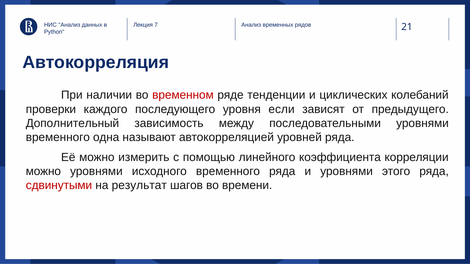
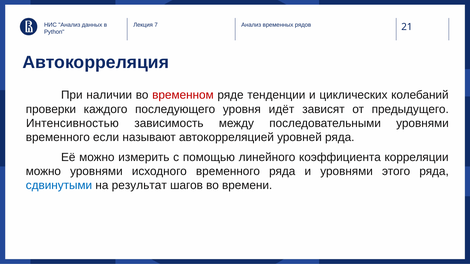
если: если -> идёт
Дополнительный: Дополнительный -> Интенсивностью
одна: одна -> если
сдвинутыми colour: red -> blue
